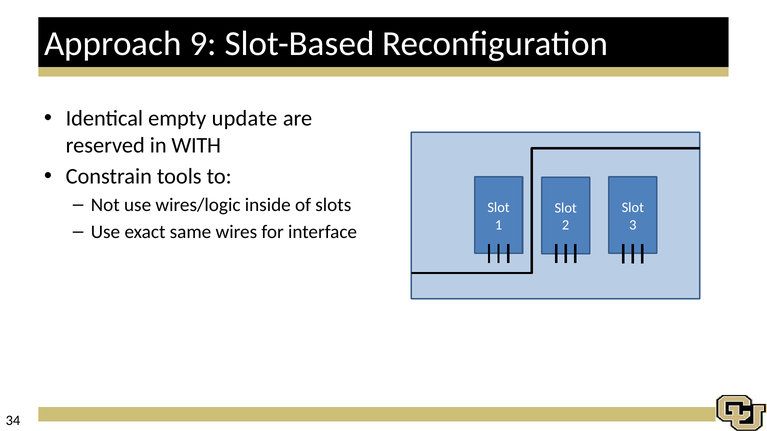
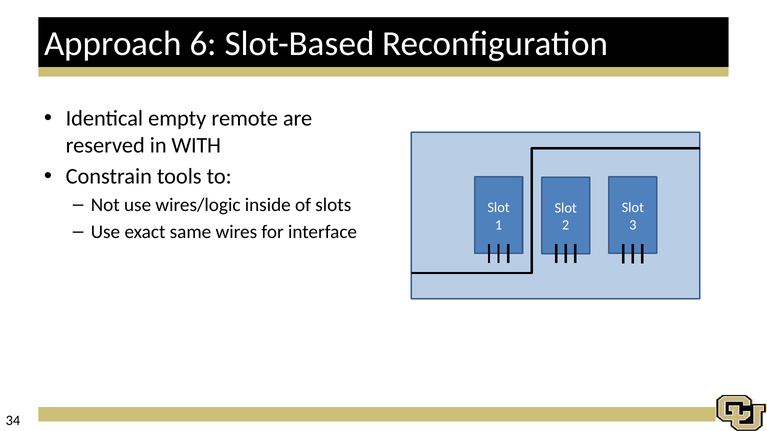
9: 9 -> 6
update: update -> remote
